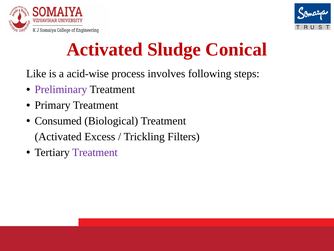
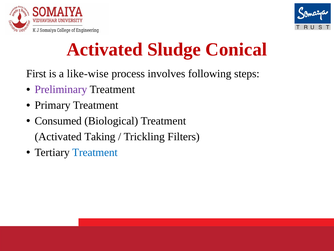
Like: Like -> First
acid-wise: acid-wise -> like-wise
Excess: Excess -> Taking
Treatment at (95, 152) colour: purple -> blue
